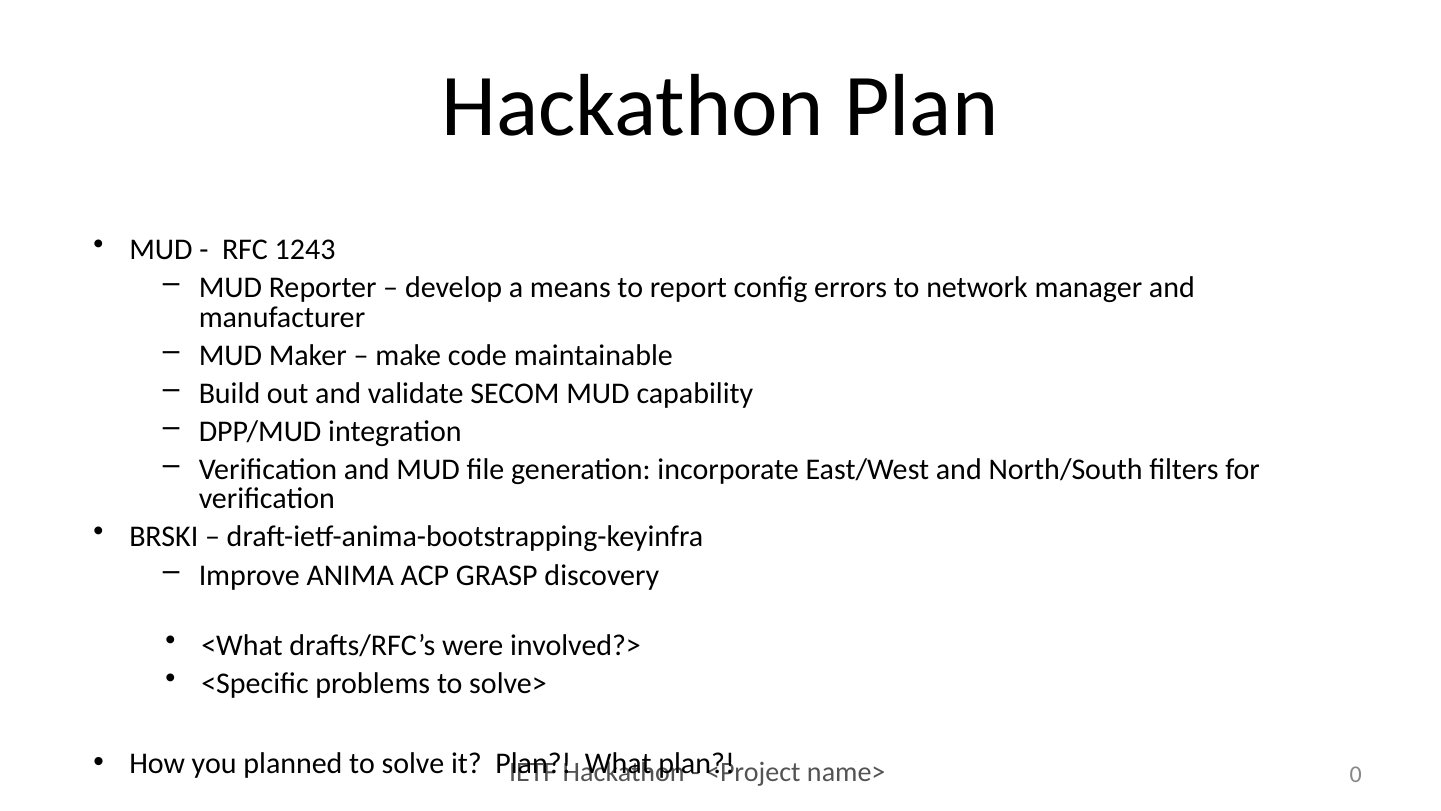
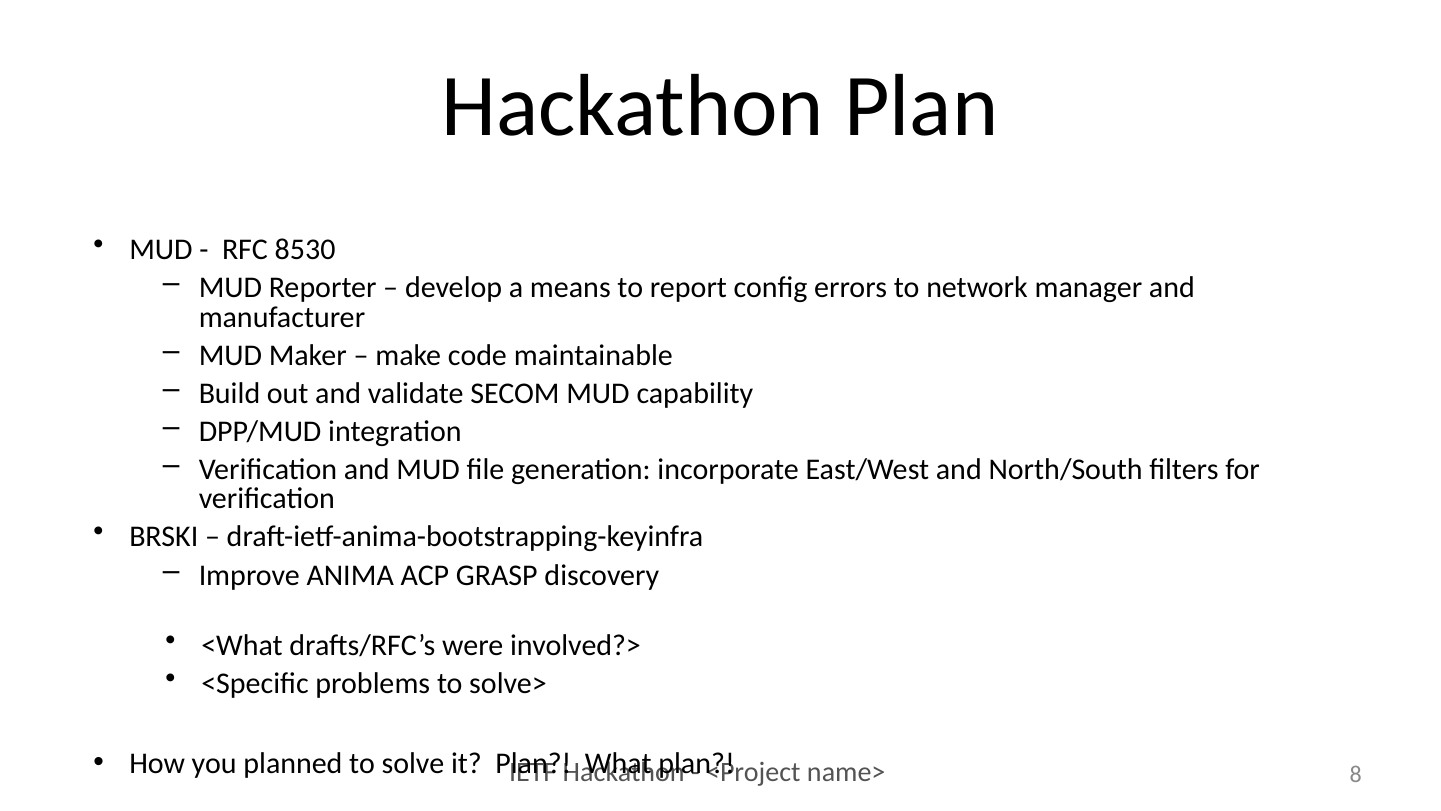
1243: 1243 -> 8530
0: 0 -> 8
